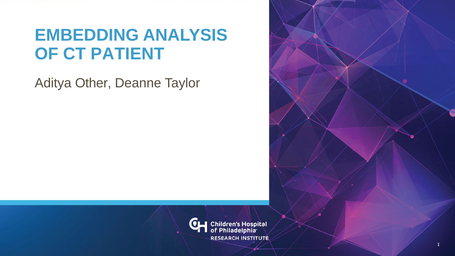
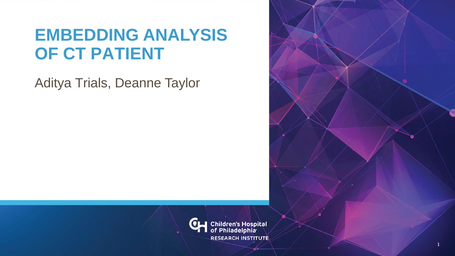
Other: Other -> Trials
